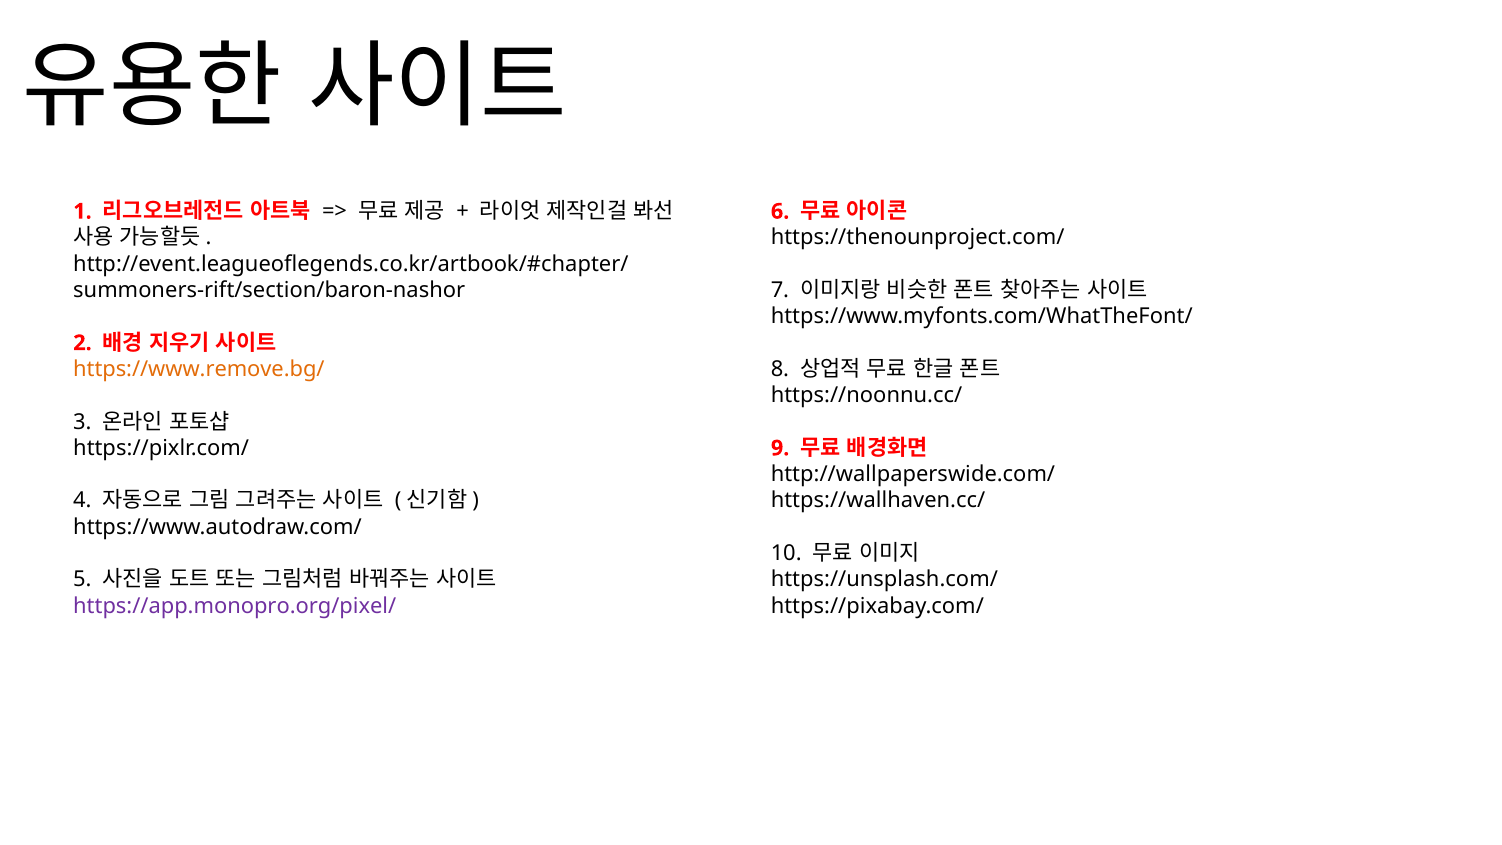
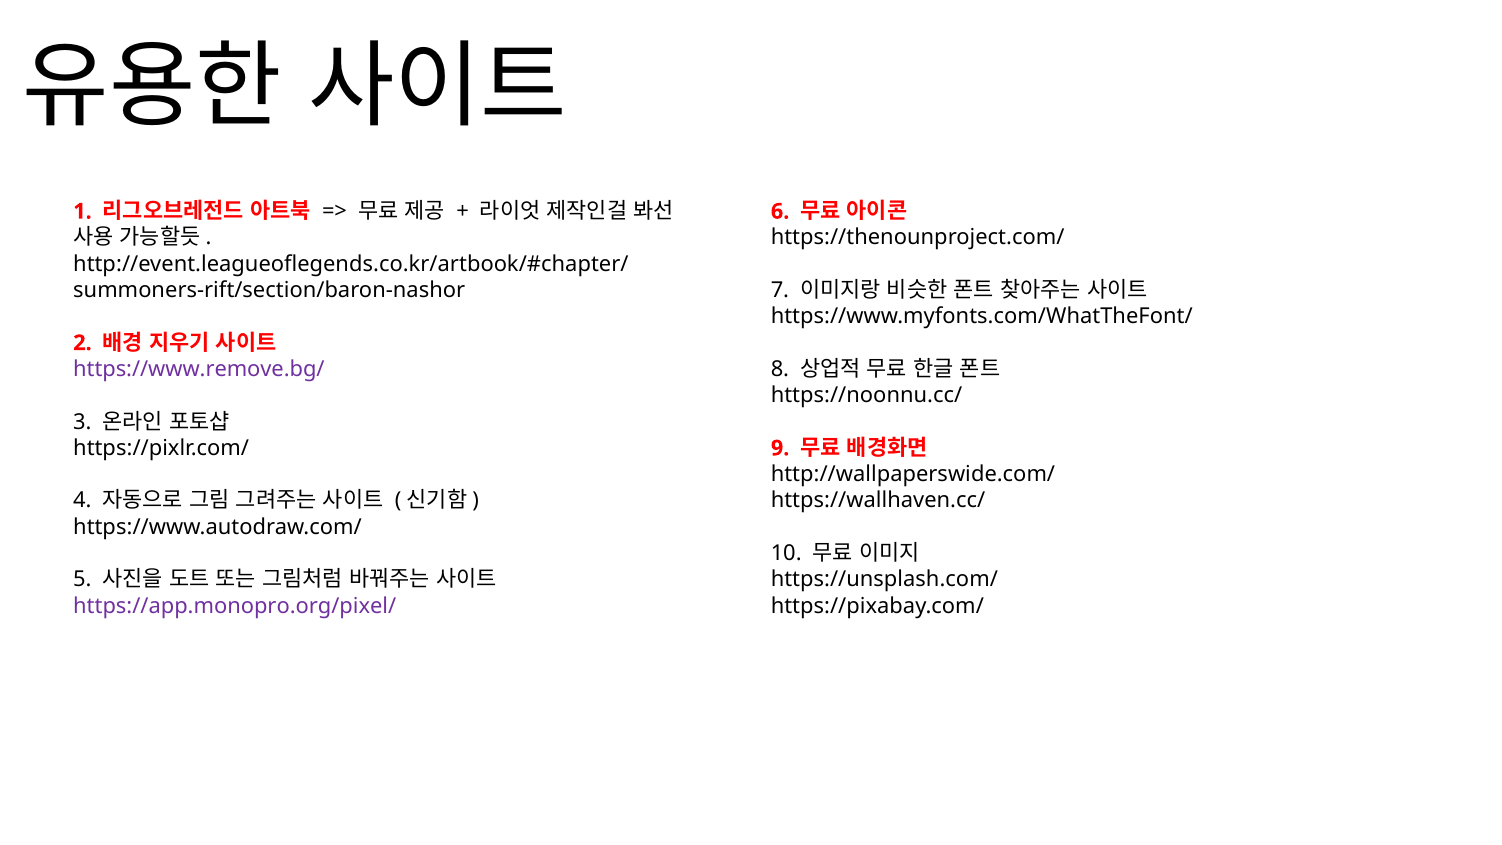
https://www.remove.bg/ colour: orange -> purple
